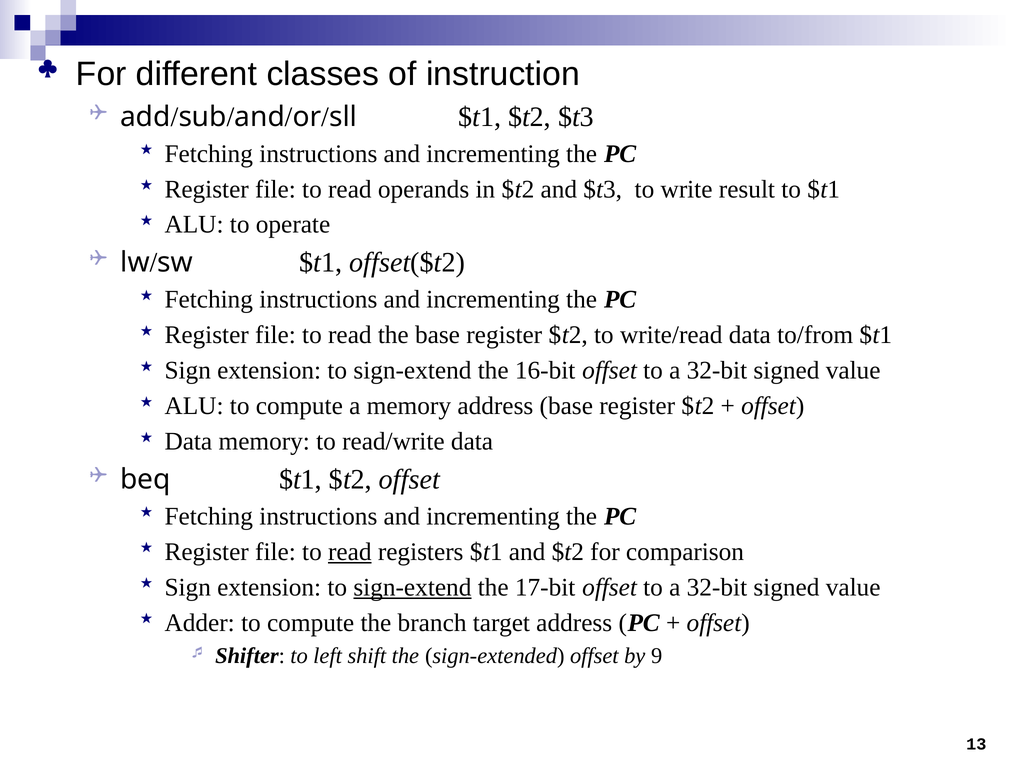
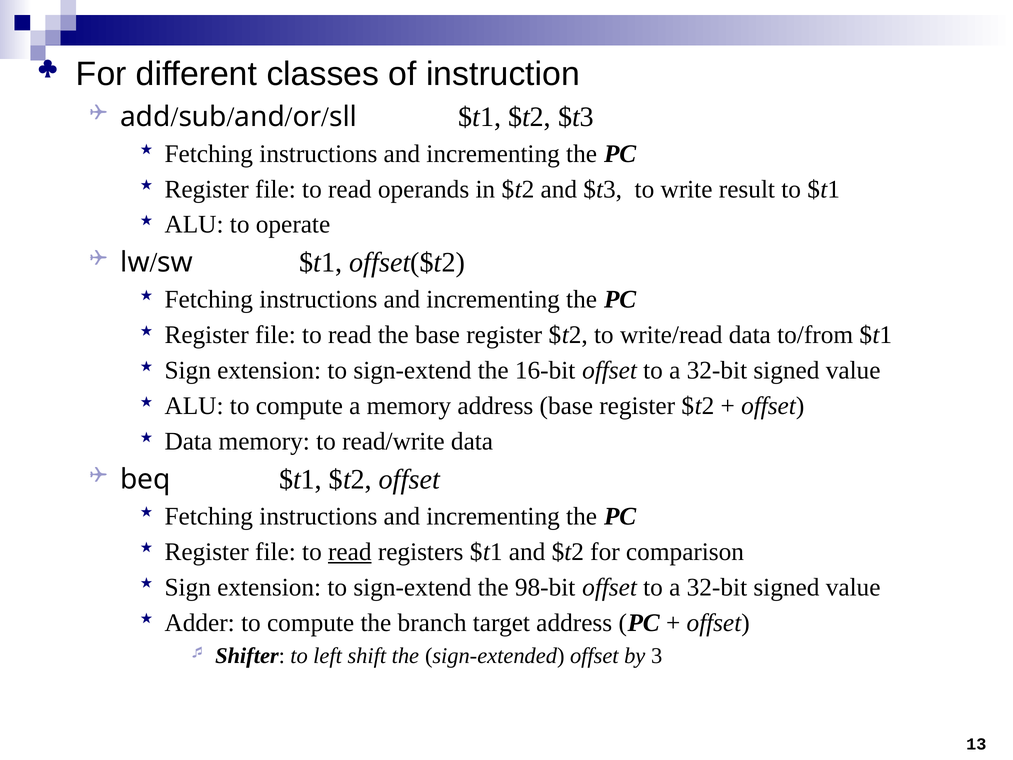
sign-extend at (412, 587) underline: present -> none
17-bit: 17-bit -> 98-bit
9: 9 -> 3
